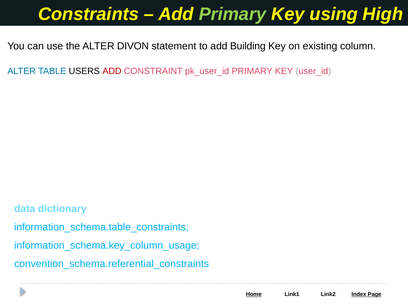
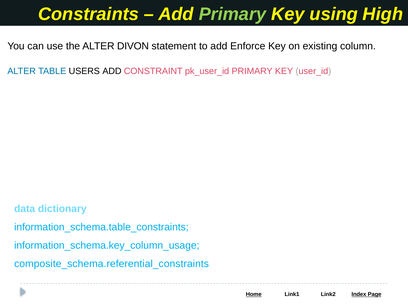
Building: Building -> Enforce
ADD at (112, 71) colour: red -> black
convention_schema.referential_constraints: convention_schema.referential_constraints -> composite_schema.referential_constraints
